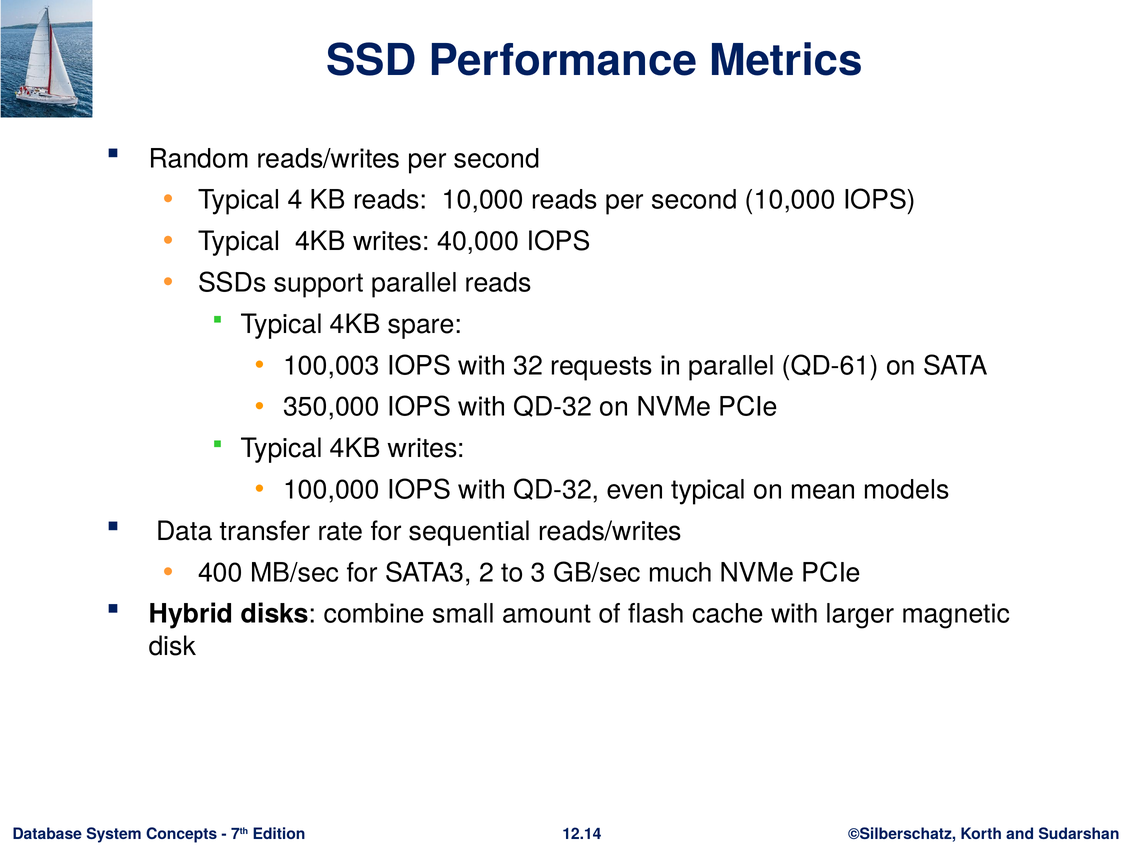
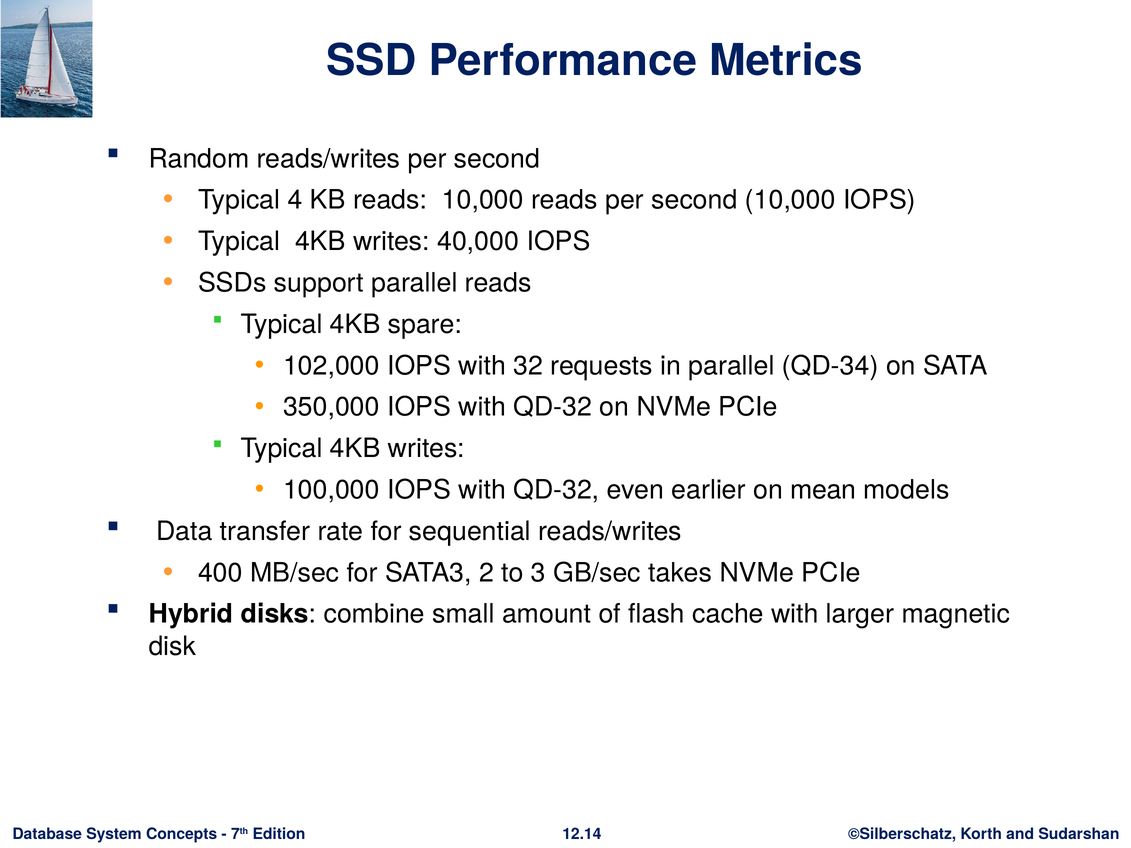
100,003: 100,003 -> 102,000
QD-61: QD-61 -> QD-34
even typical: typical -> earlier
much: much -> takes
